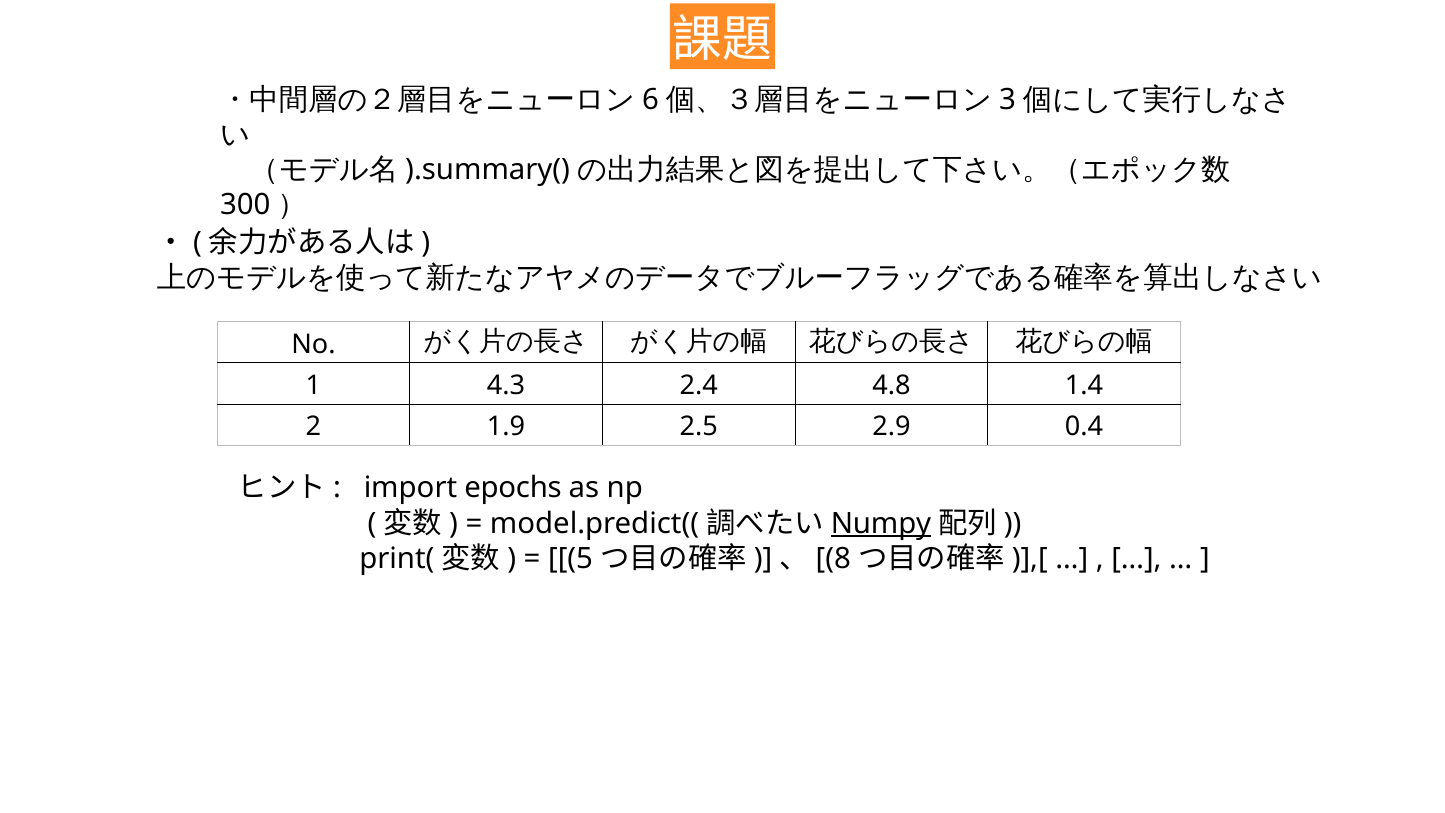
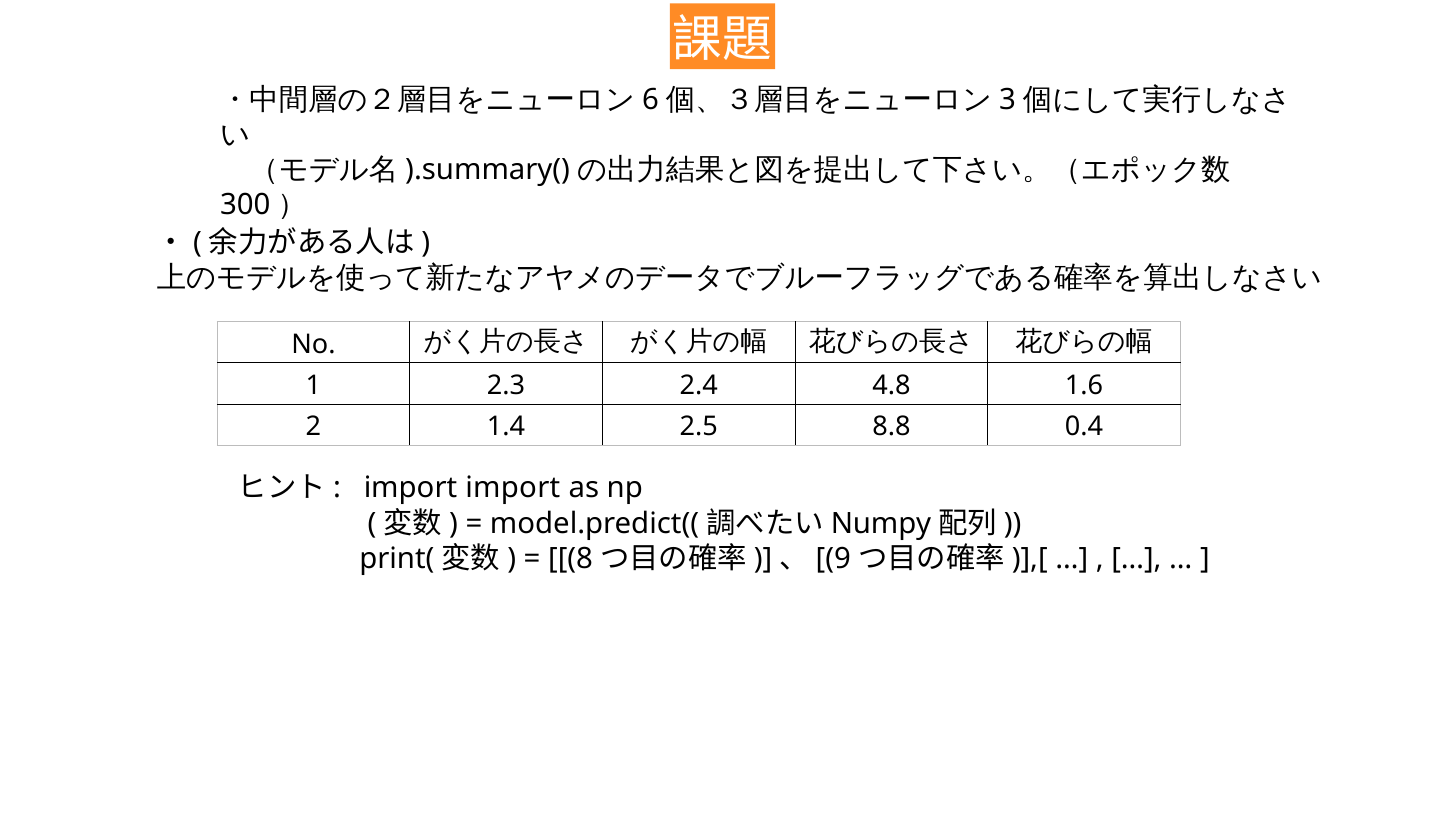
4.3: 4.3 -> 2.3
1.4: 1.4 -> 1.6
1.9: 1.9 -> 1.4
2.9: 2.9 -> 8.8
import epochs: epochs -> import
Numpy underline: present -> none
5: 5 -> 8
8: 8 -> 9
